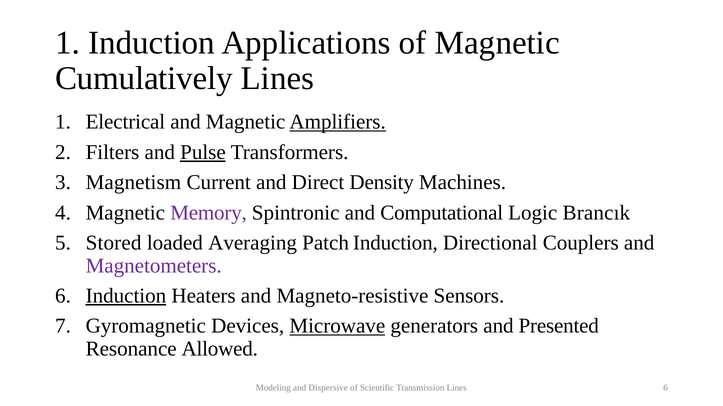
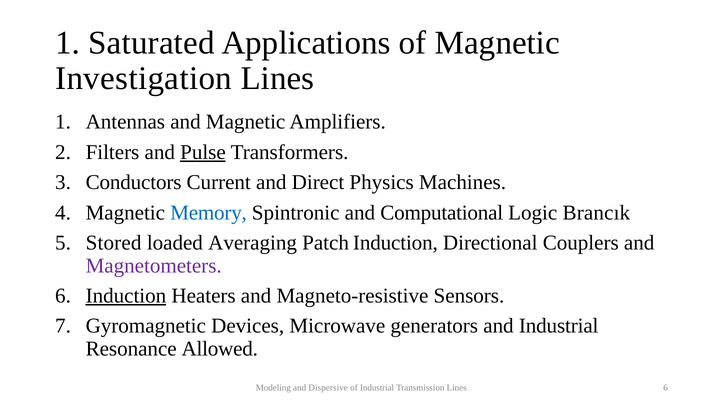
1 Induction: Induction -> Saturated
Cumulatively: Cumulatively -> Investigation
Electrical: Electrical -> Antennas
Amplifiers underline: present -> none
Magnetism: Magnetism -> Conductors
Density: Density -> Physics
Memory colour: purple -> blue
Microwave underline: present -> none
and Presented: Presented -> Industrial
of Scientific: Scientific -> Industrial
